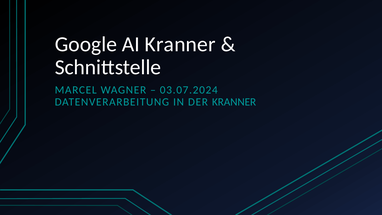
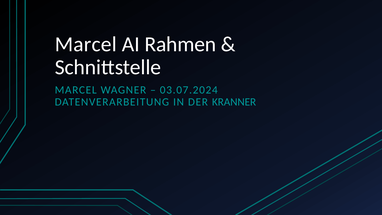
Google at (86, 44): Google -> Marcel
AI Kranner: Kranner -> Rahmen
